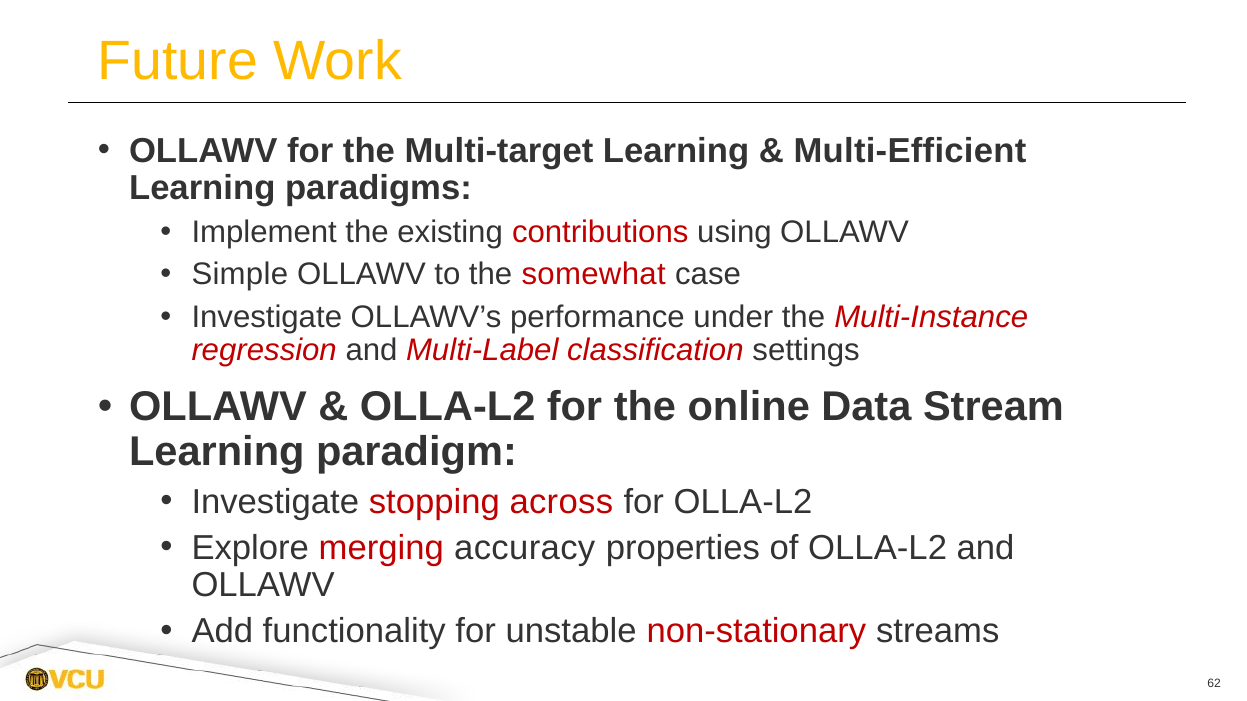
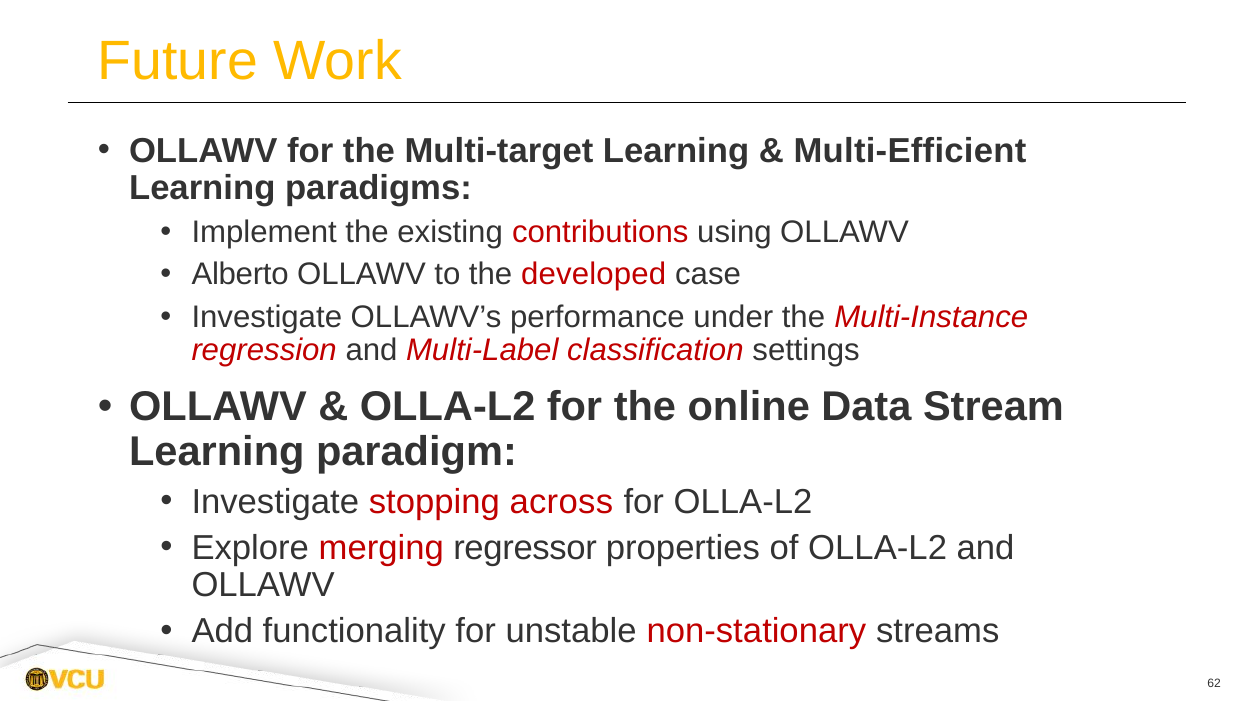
Simple: Simple -> Alberto
somewhat: somewhat -> developed
accuracy: accuracy -> regressor
